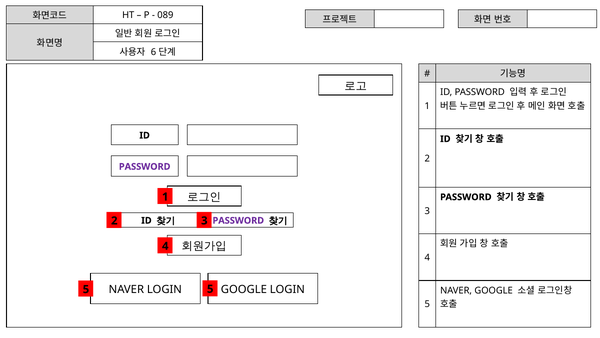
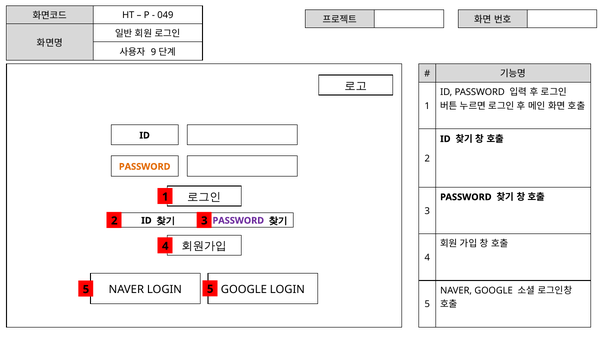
089: 089 -> 049
6: 6 -> 9
PASSWORD at (145, 166) colour: purple -> orange
